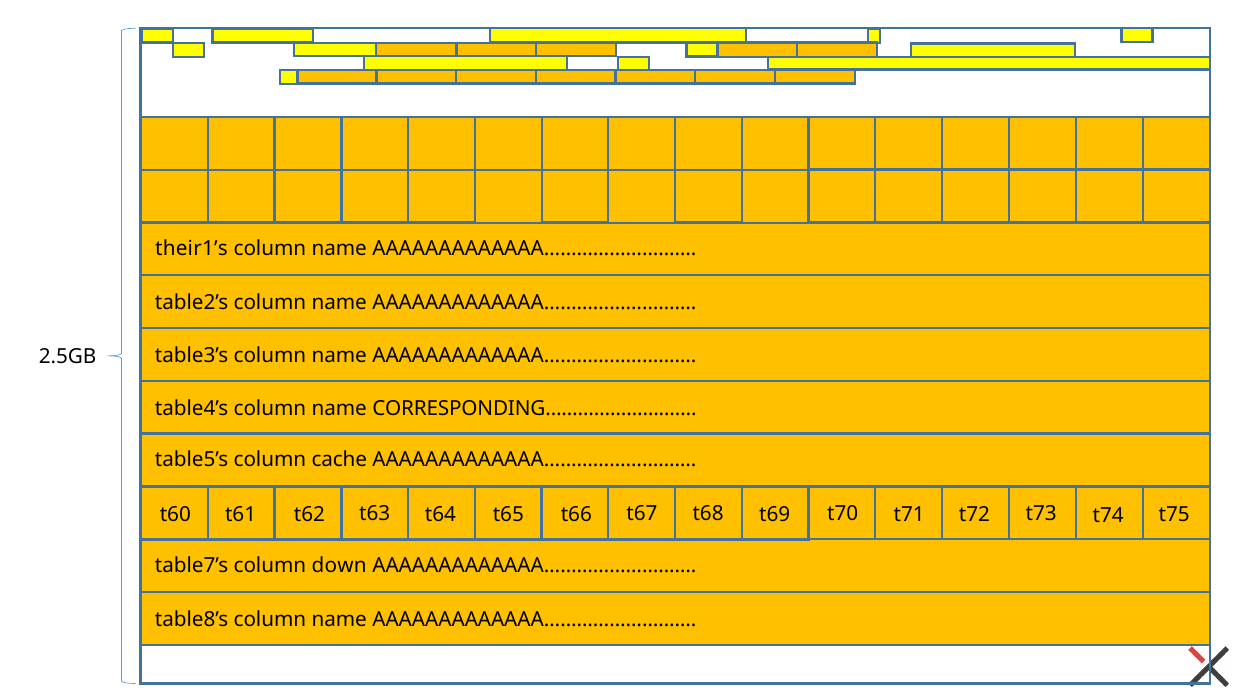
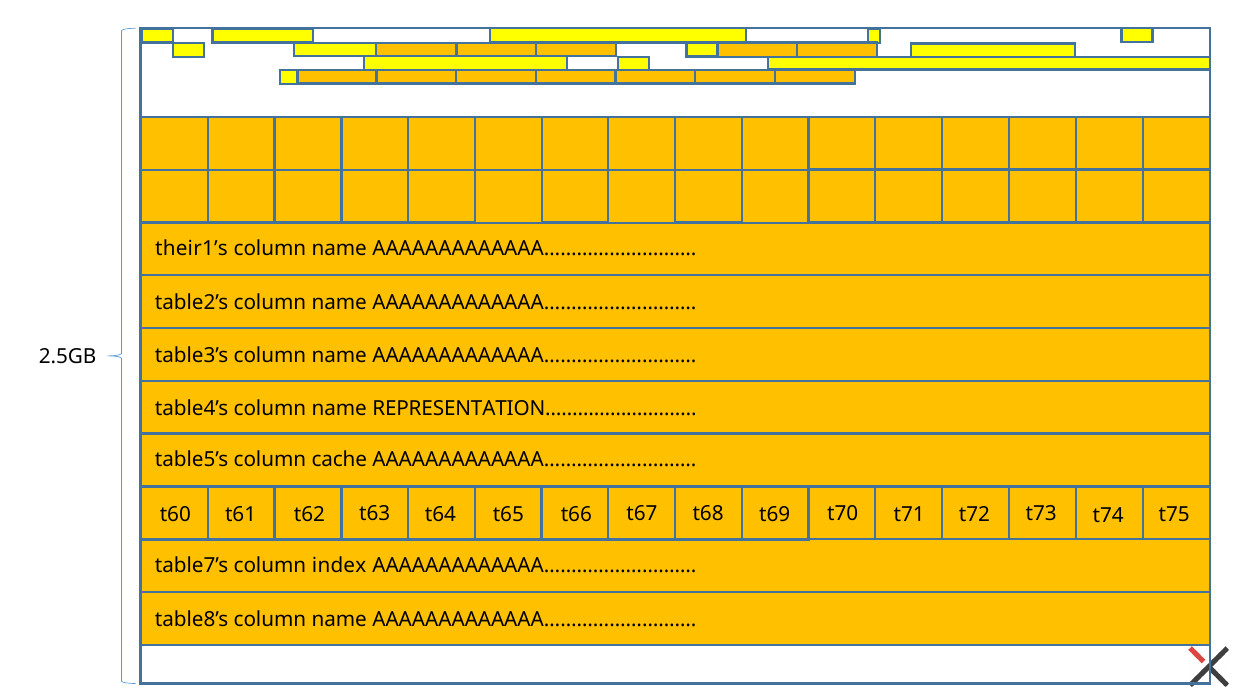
CORRESPONDING………………………: CORRESPONDING……………………… -> REPRESENTATION………………………
down: down -> index
